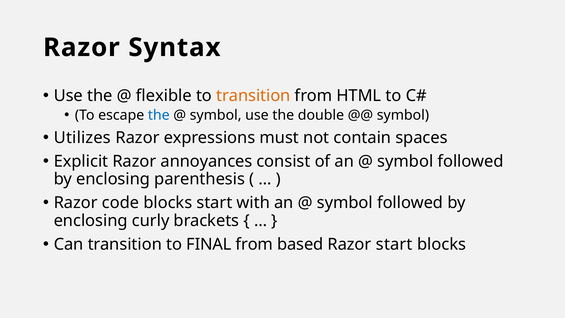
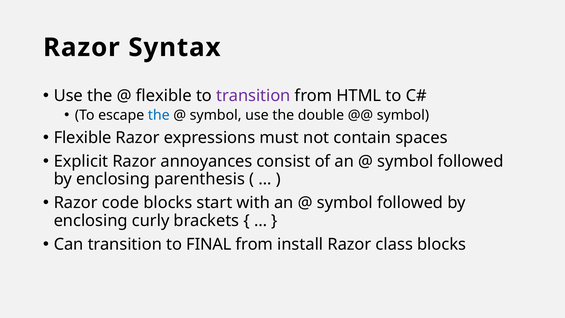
transition at (253, 96) colour: orange -> purple
Utilizes at (82, 138): Utilizes -> Flexible
based: based -> install
Razor start: start -> class
